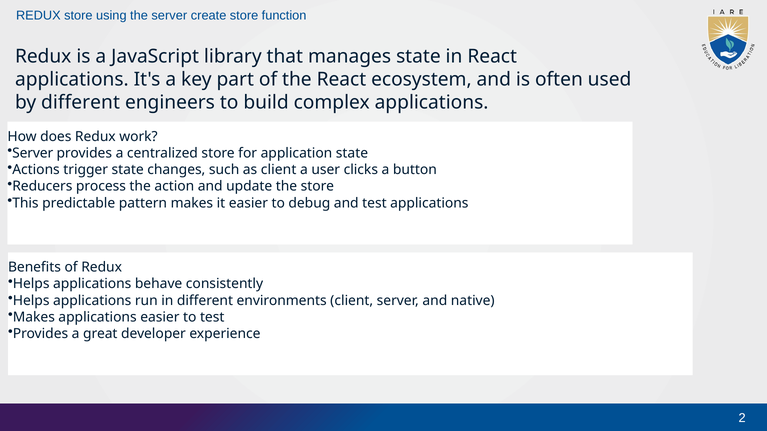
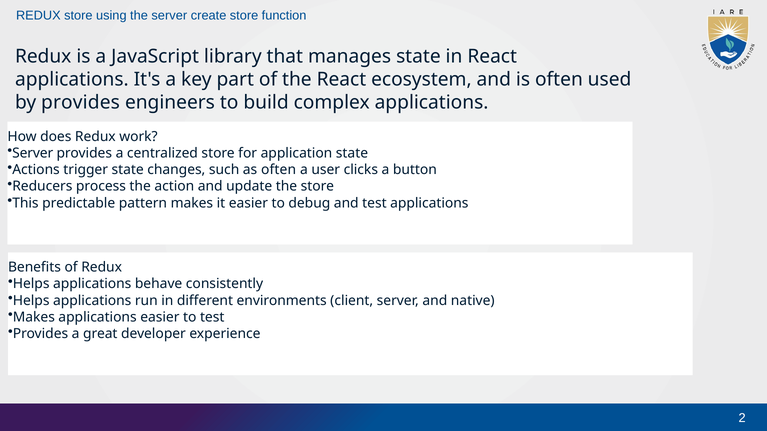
by different: different -> provides
as client: client -> often
